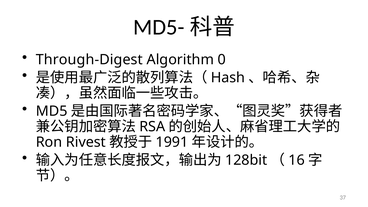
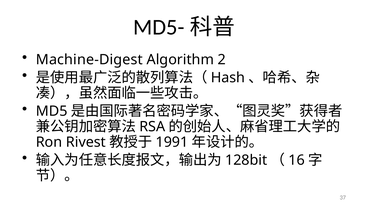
Through-Digest: Through-Digest -> Machine-Digest
0: 0 -> 2
